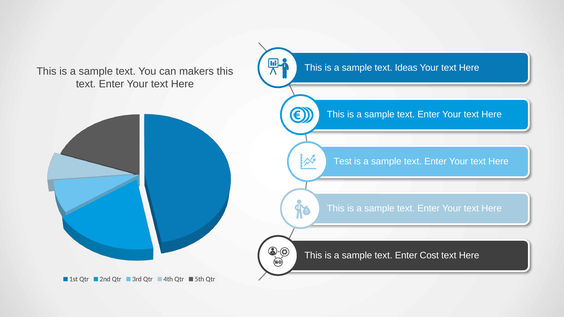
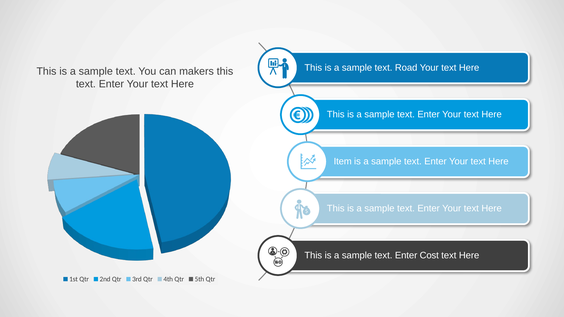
Ideas: Ideas -> Road
Test: Test -> Item
